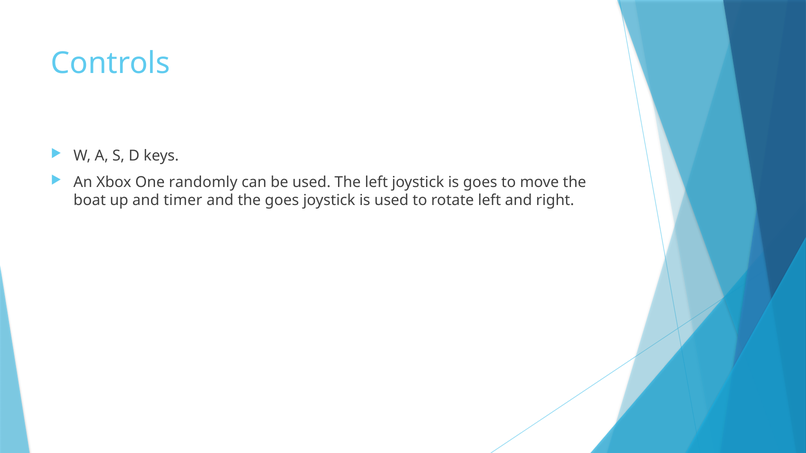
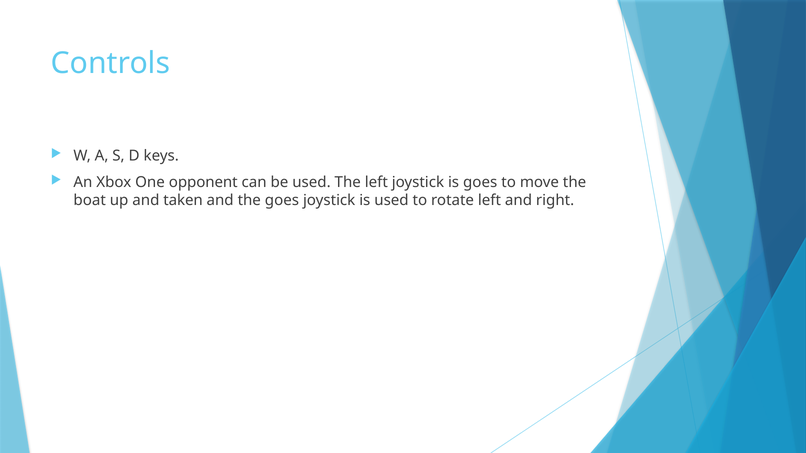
randomly: randomly -> opponent
timer: timer -> taken
